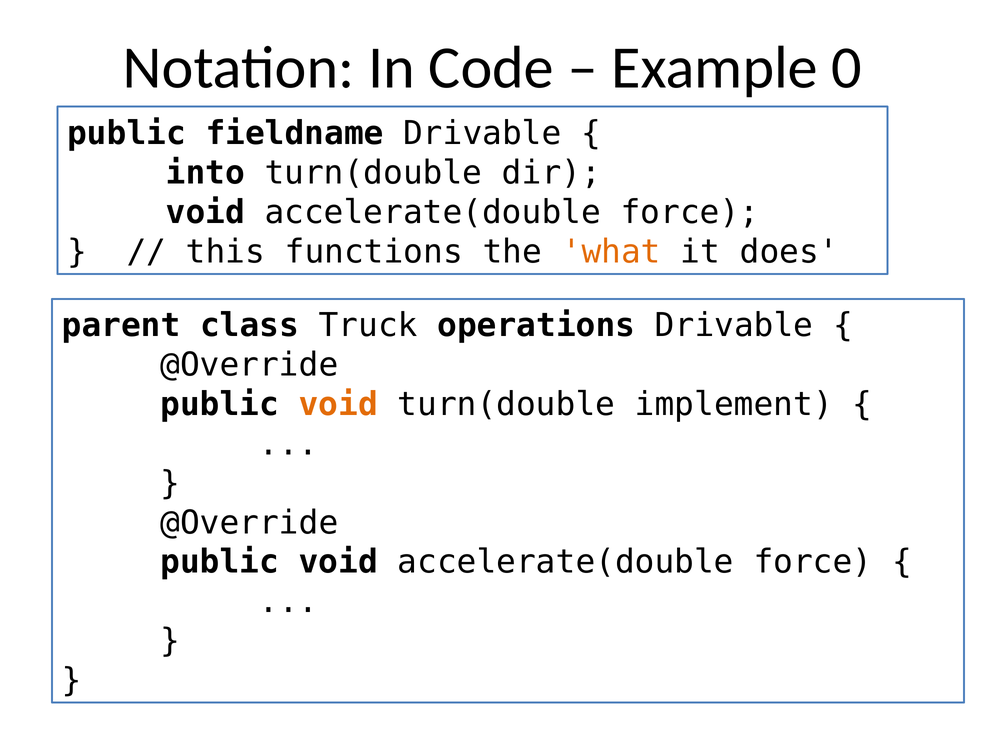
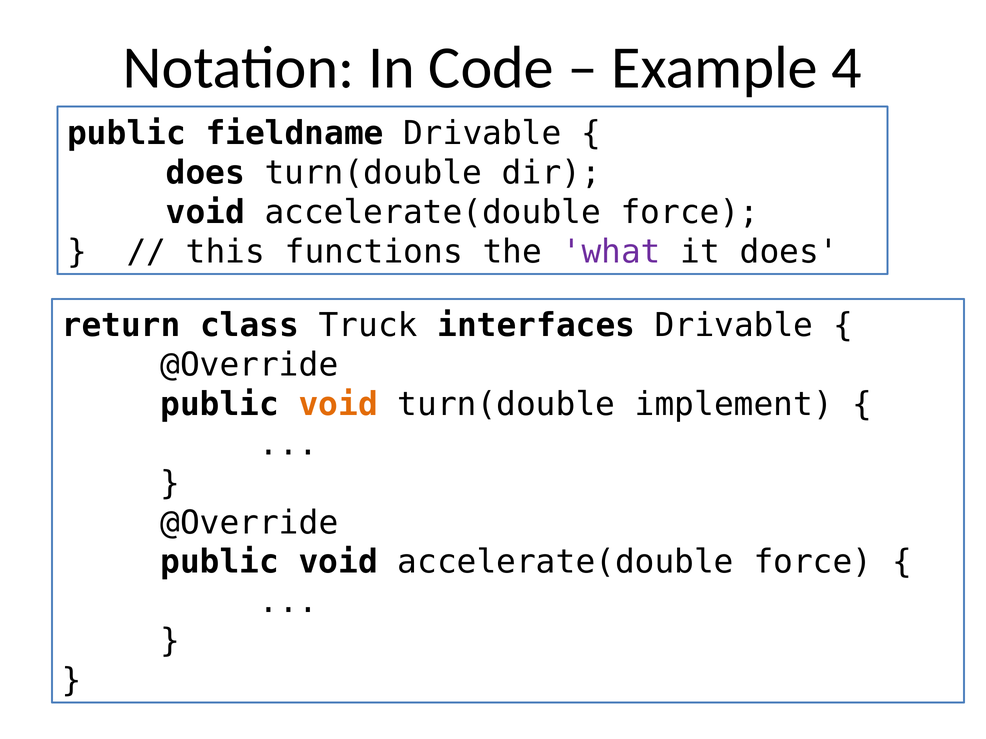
0: 0 -> 4
into at (205, 173): into -> does
what colour: orange -> purple
parent: parent -> return
operations: operations -> interfaces
